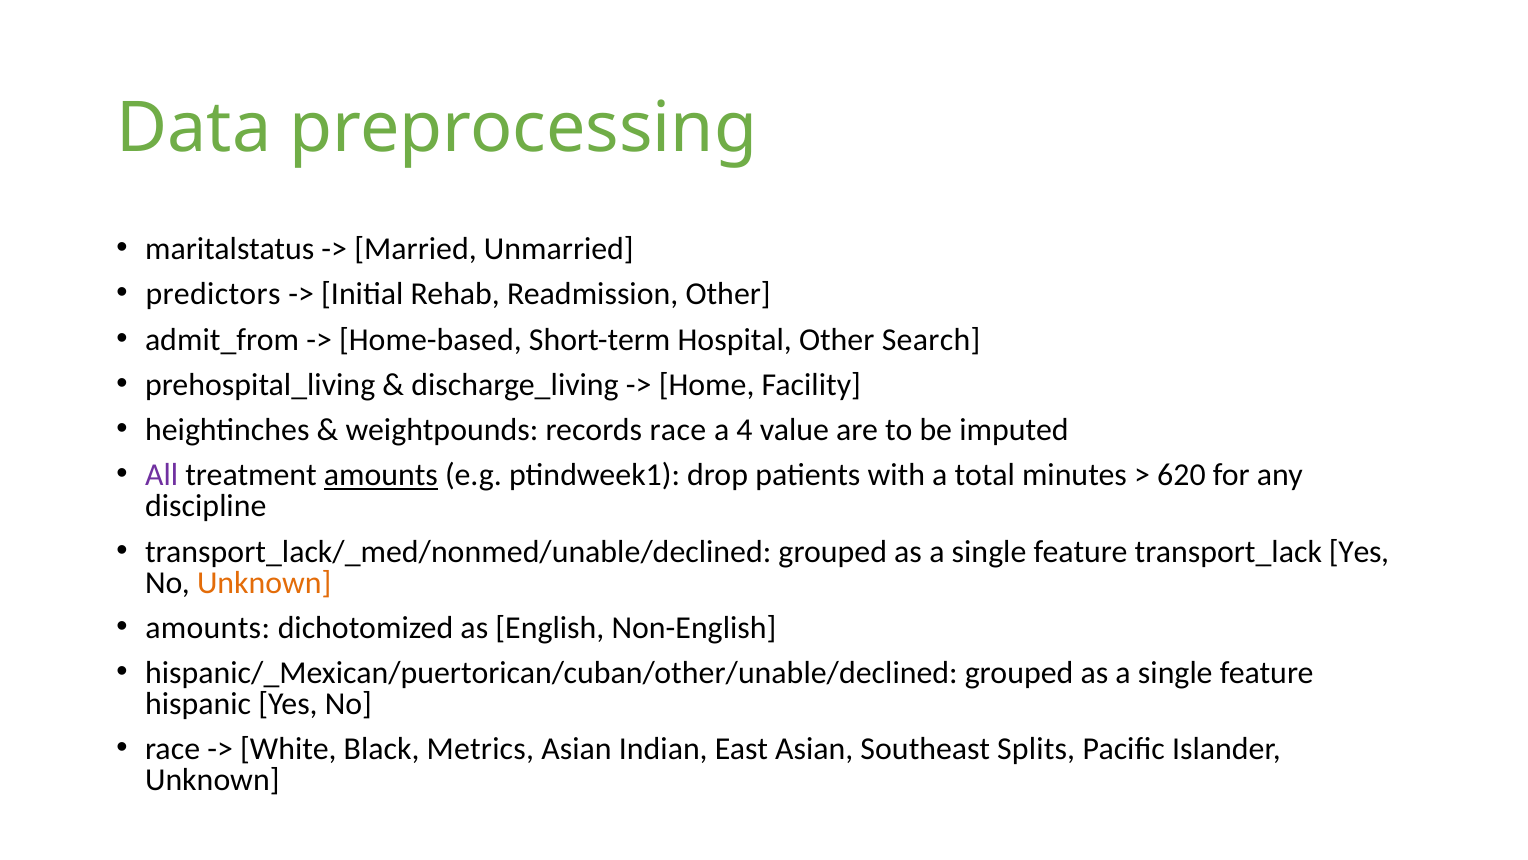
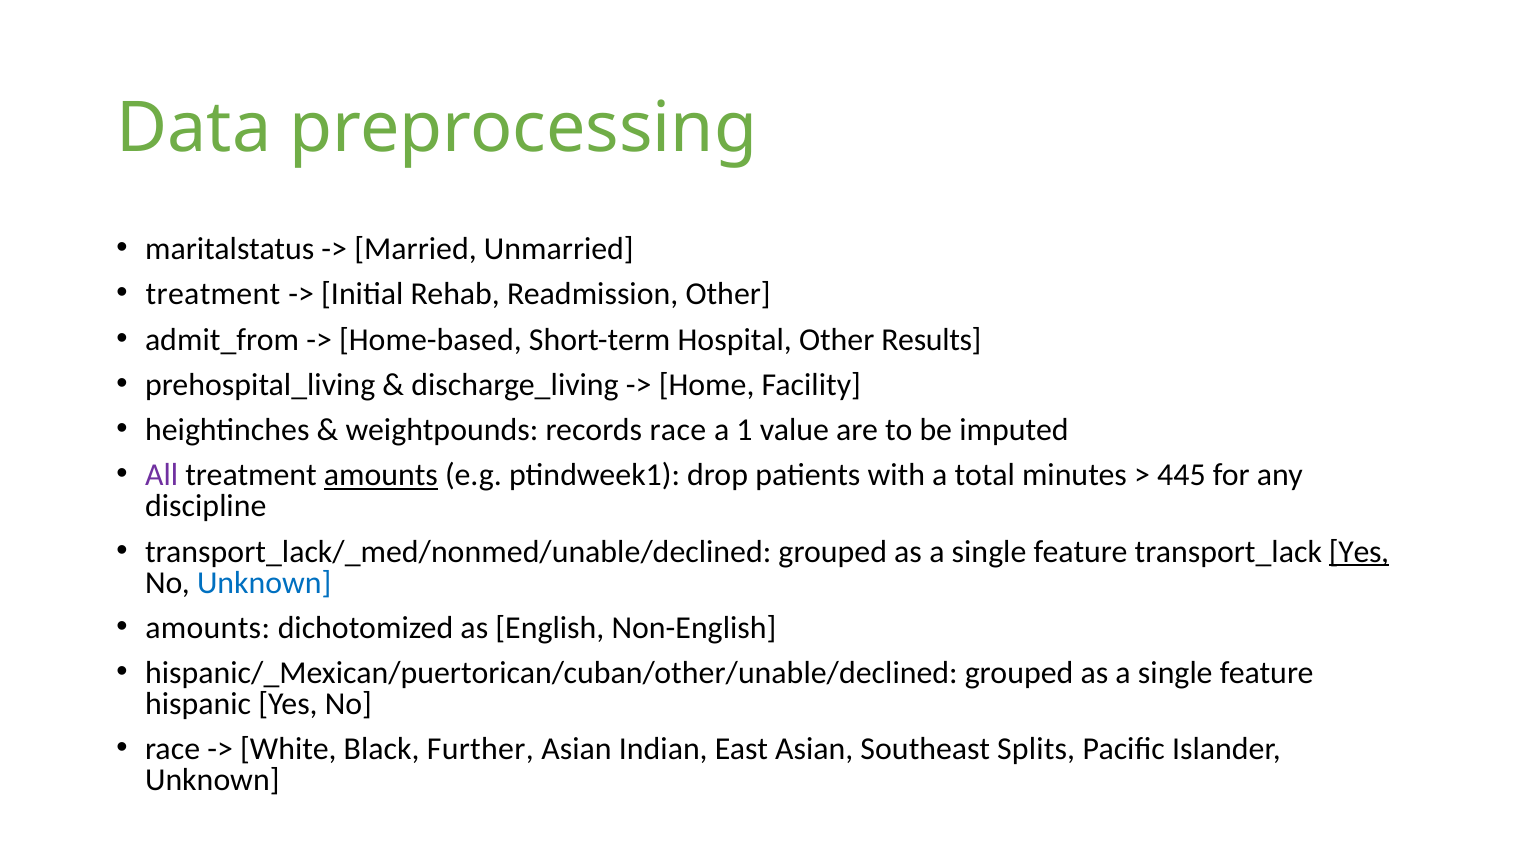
predictors at (213, 294): predictors -> treatment
Search: Search -> Results
4: 4 -> 1
620: 620 -> 445
Yes at (1359, 551) underline: none -> present
Unknown at (264, 582) colour: orange -> blue
Metrics: Metrics -> Further
